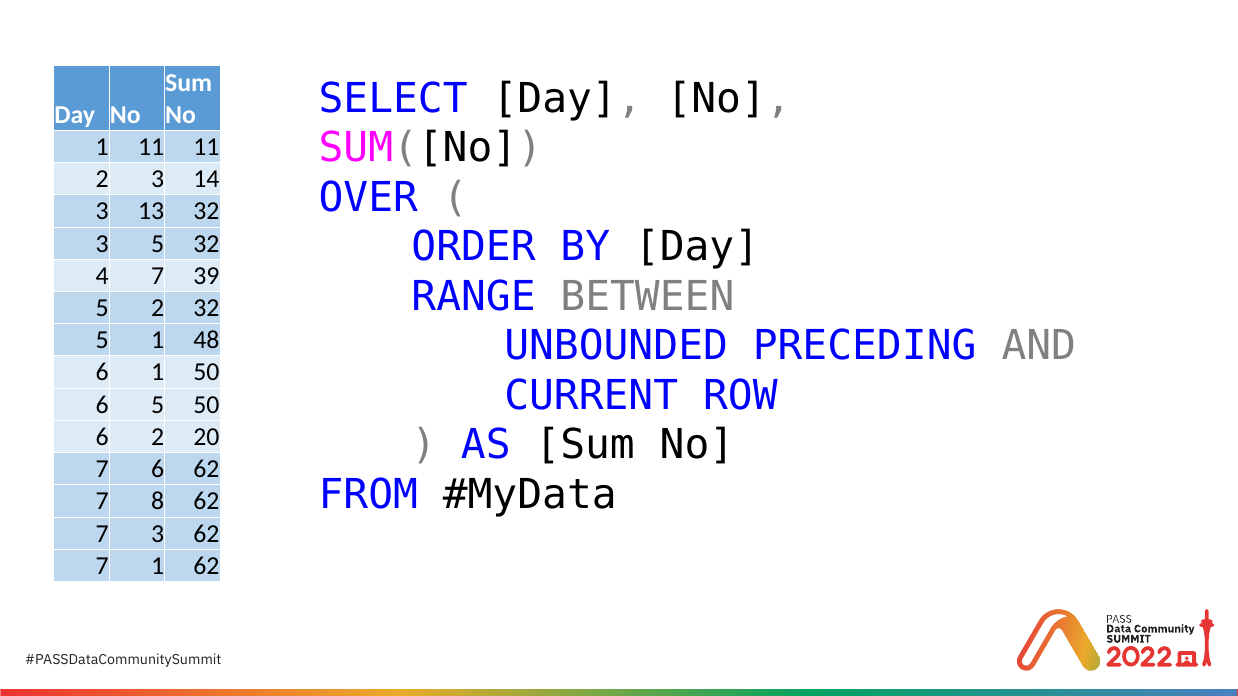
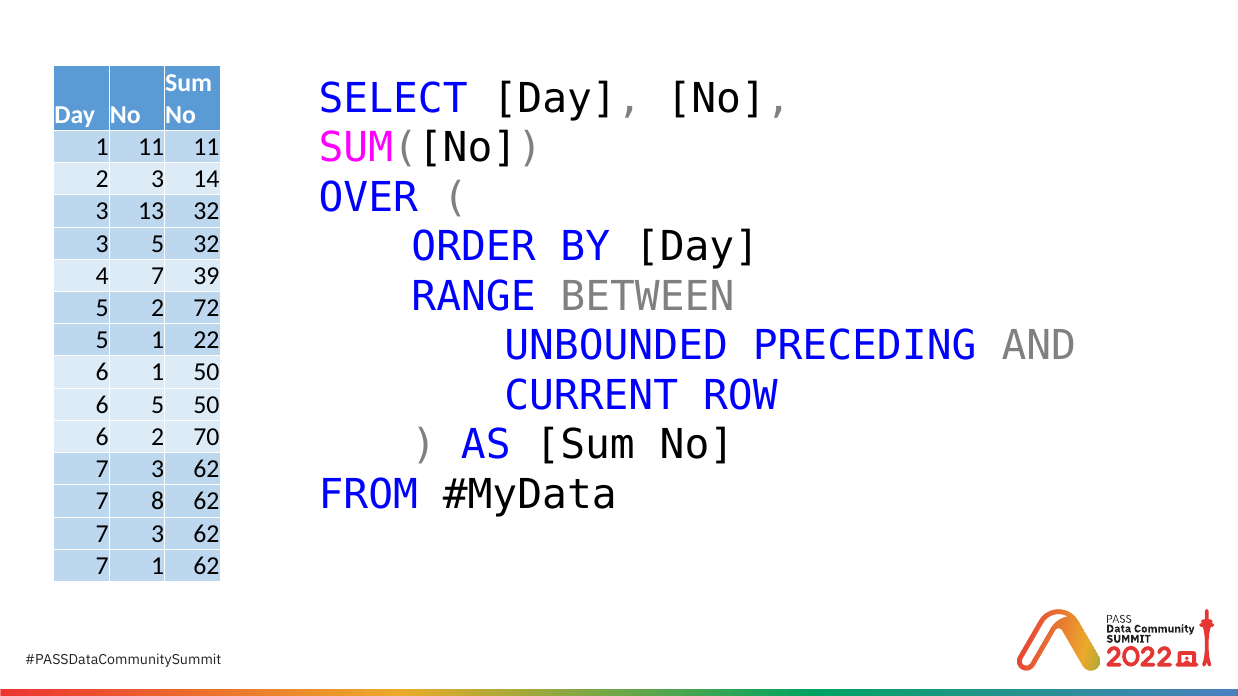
2 32: 32 -> 72
48: 48 -> 22
20: 20 -> 70
6 at (158, 469): 6 -> 3
